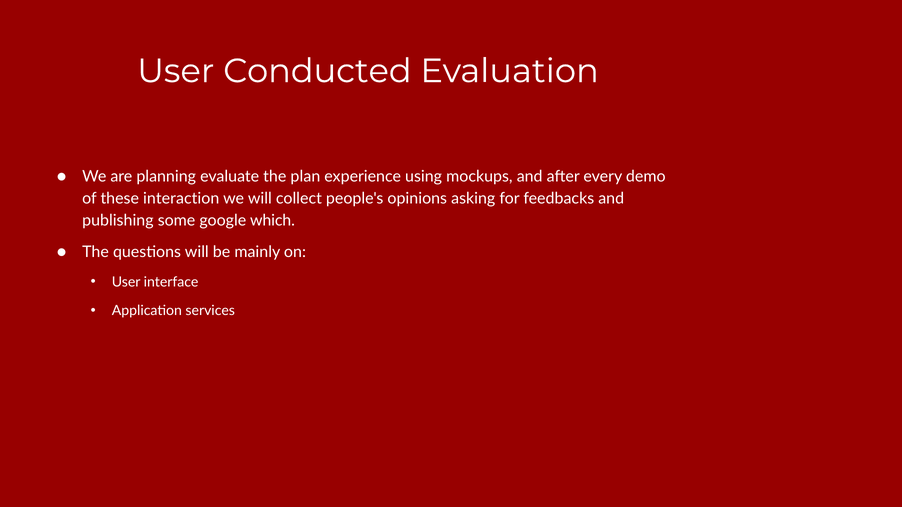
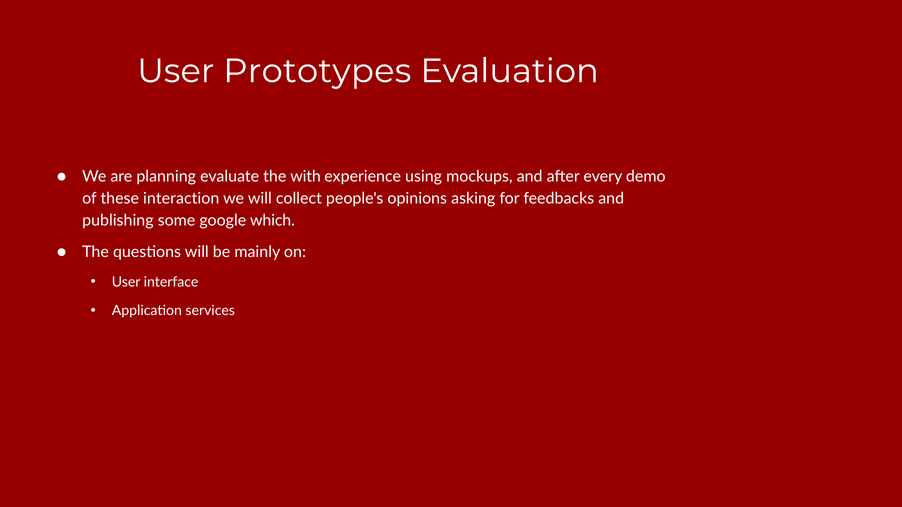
Conducted: Conducted -> Prototypes
plan: plan -> with
